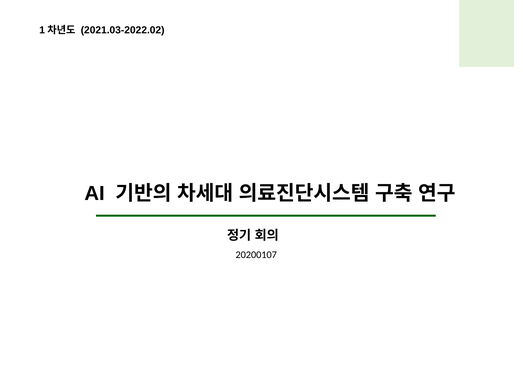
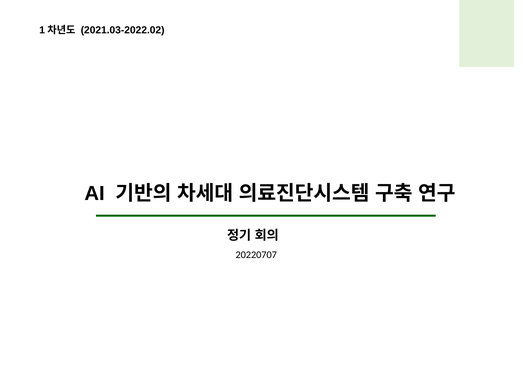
20200107: 20200107 -> 20220707
